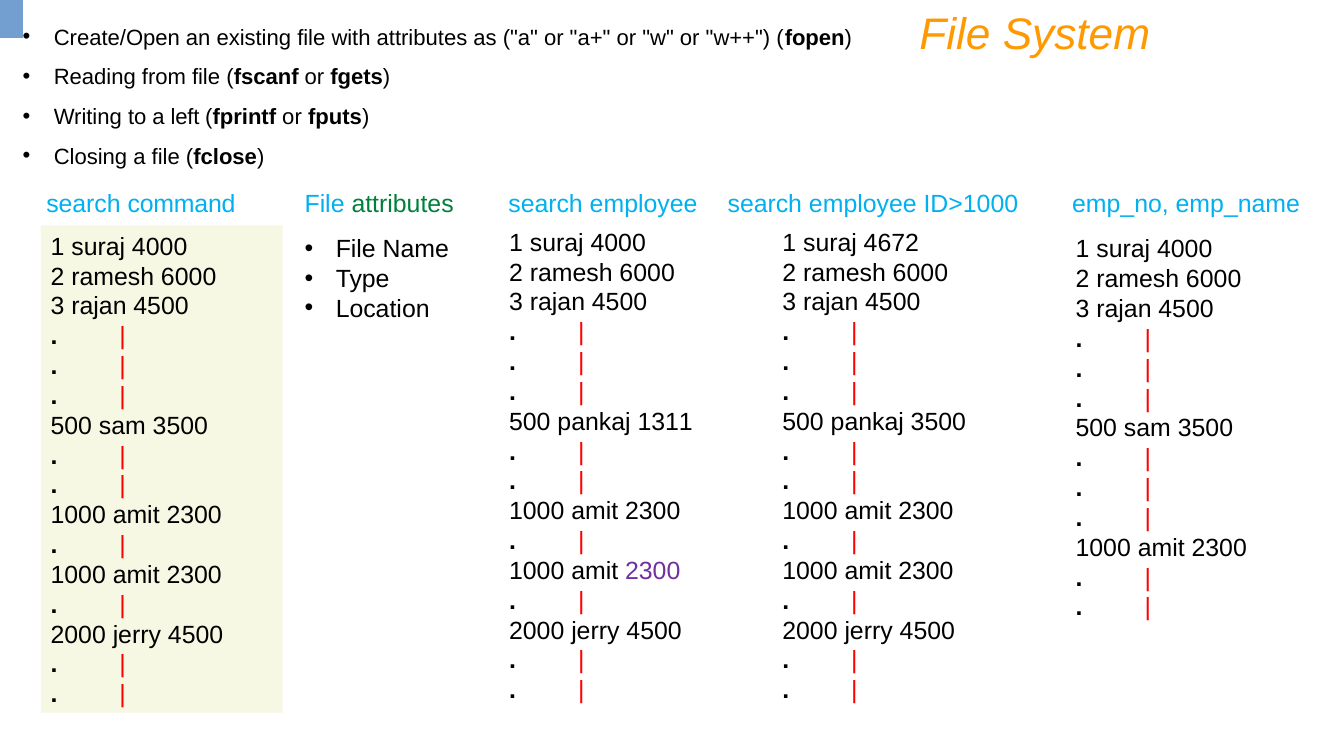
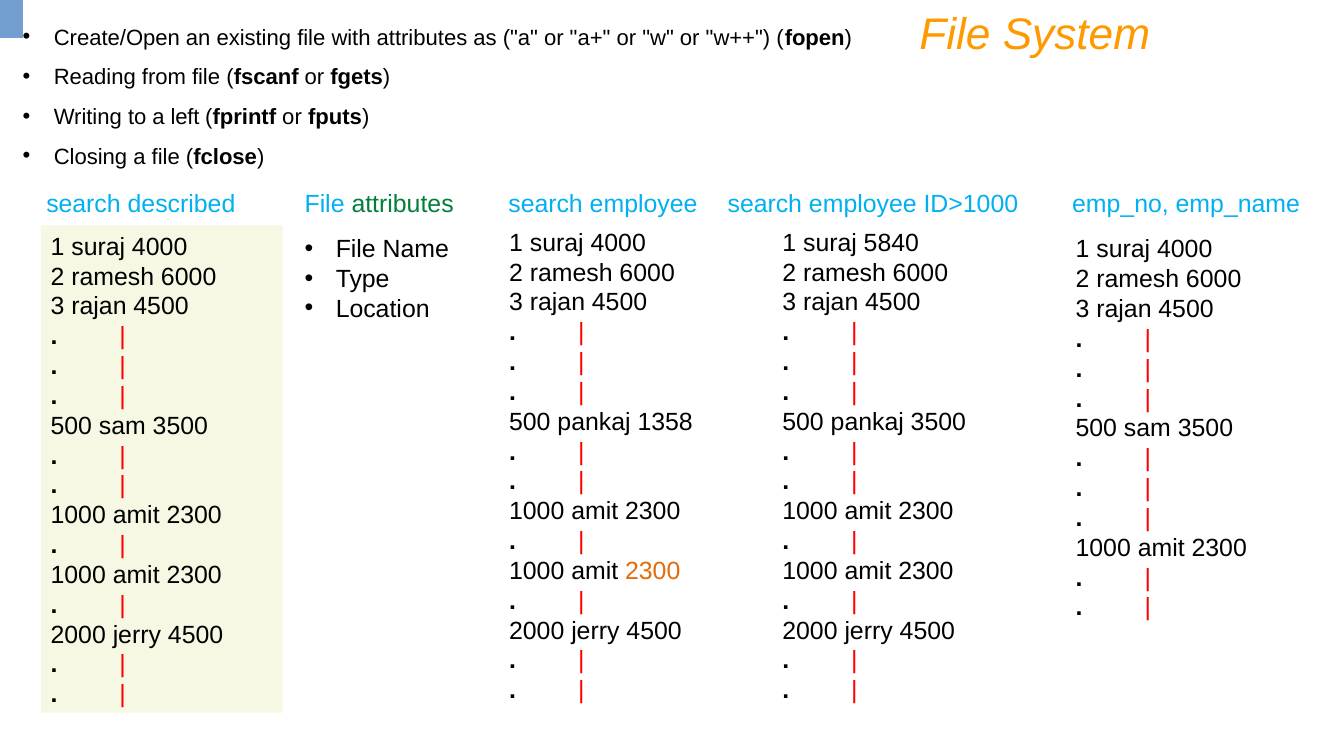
command: command -> described
4672: 4672 -> 5840
1311: 1311 -> 1358
2300 at (653, 571) colour: purple -> orange
